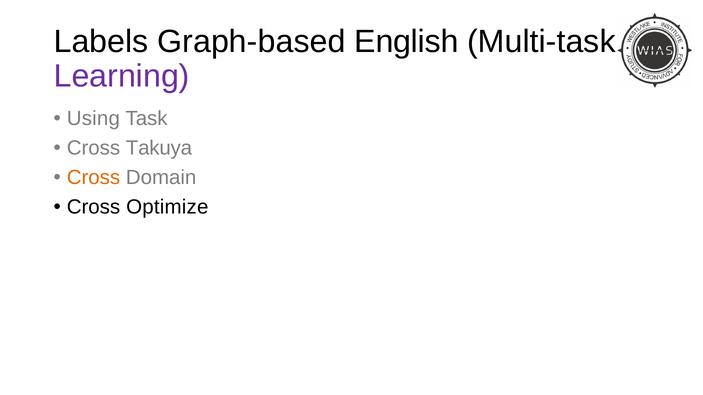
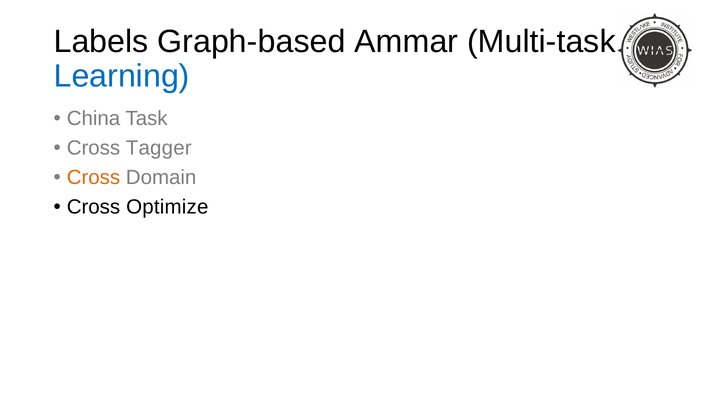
English: English -> Ammar
Learning colour: purple -> blue
Using: Using -> China
Takuya: Takuya -> Tagger
